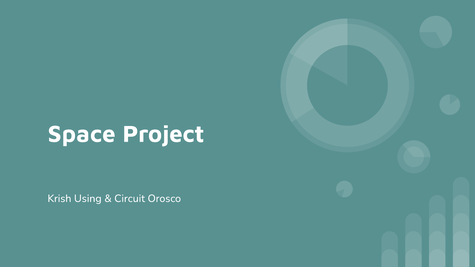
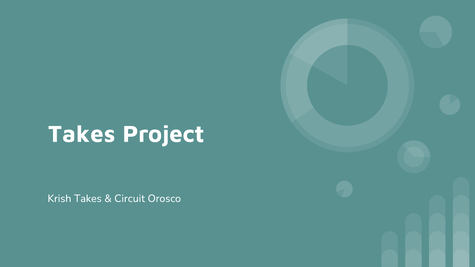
Space at (82, 134): Space -> Takes
Krish Using: Using -> Takes
